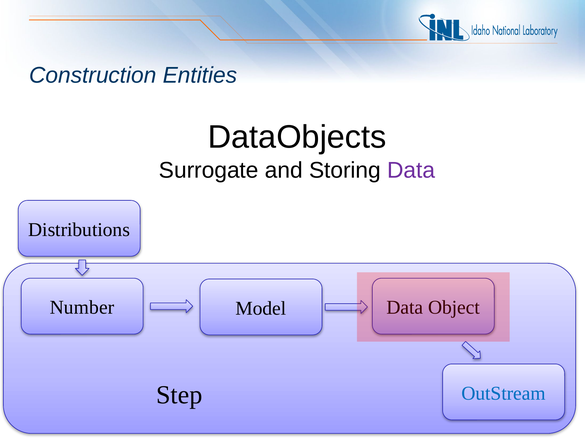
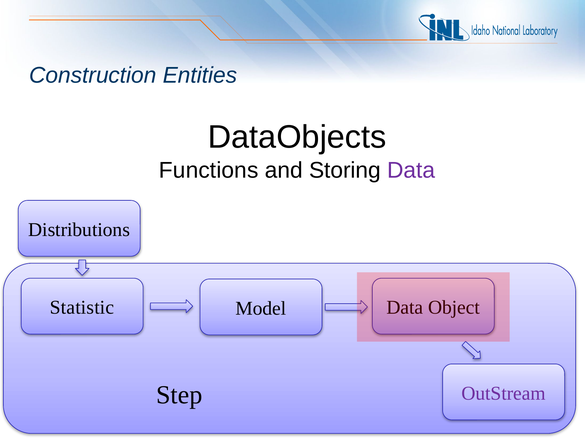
Surrogate: Surrogate -> Functions
Number: Number -> Statistic
OutStream colour: blue -> purple
